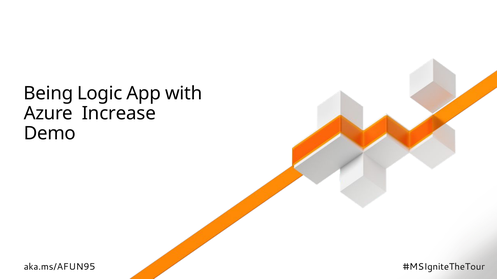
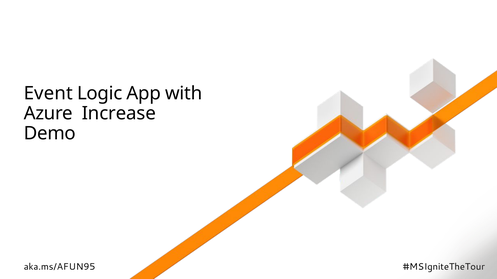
Being: Being -> Event
